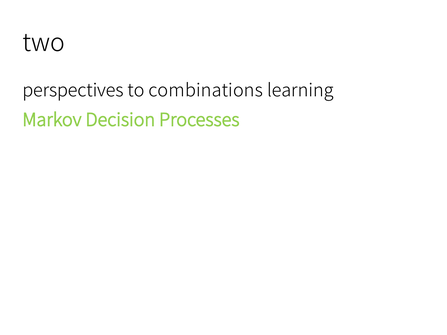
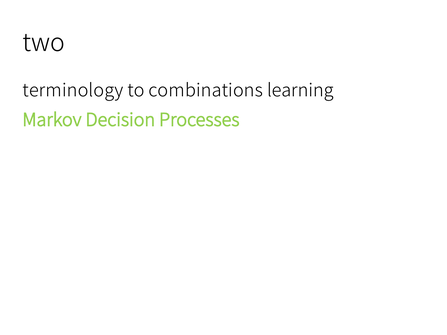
perspectives: perspectives -> terminology
